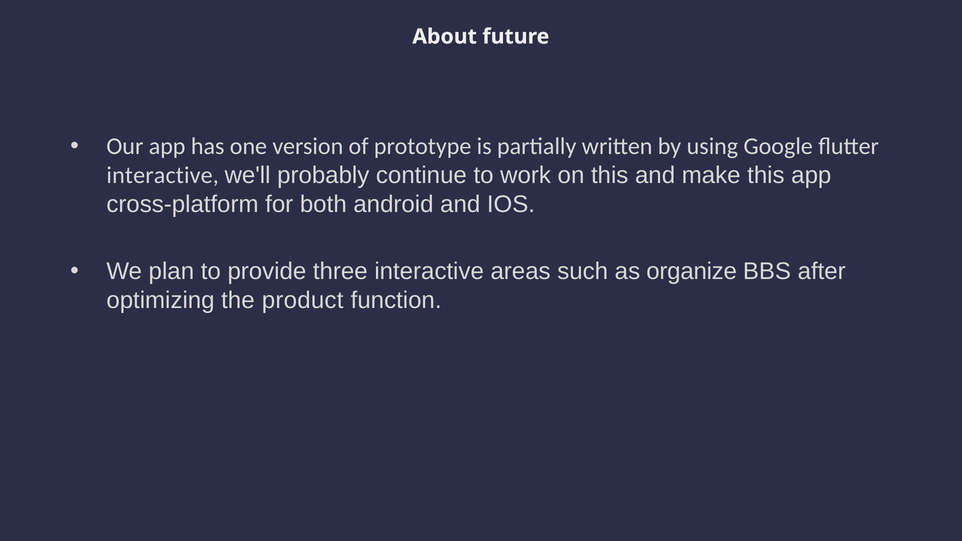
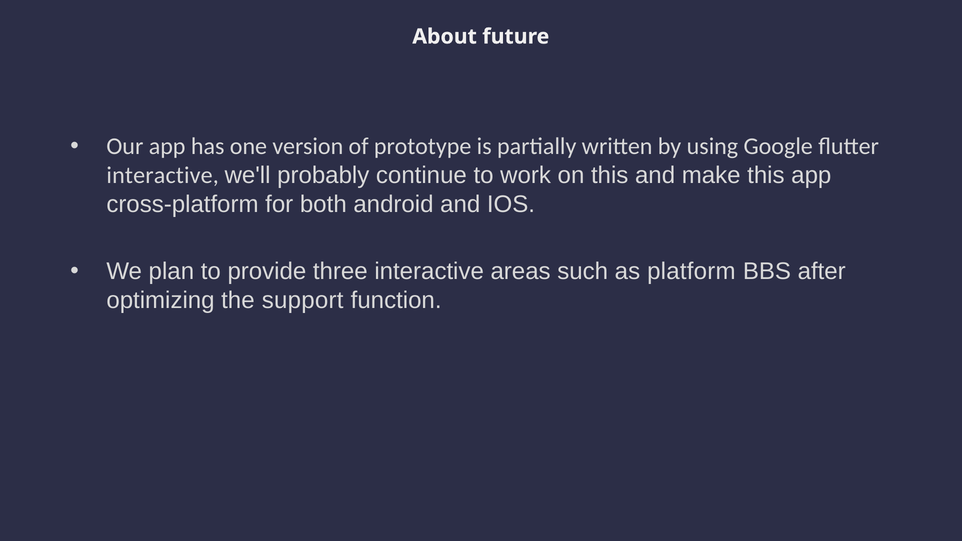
organize: organize -> platform
product: product -> support
